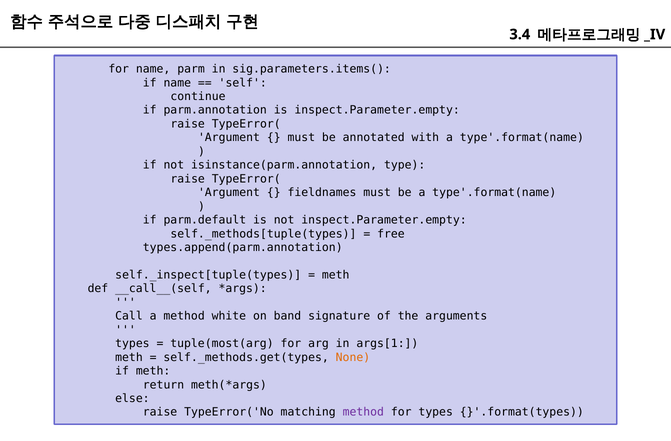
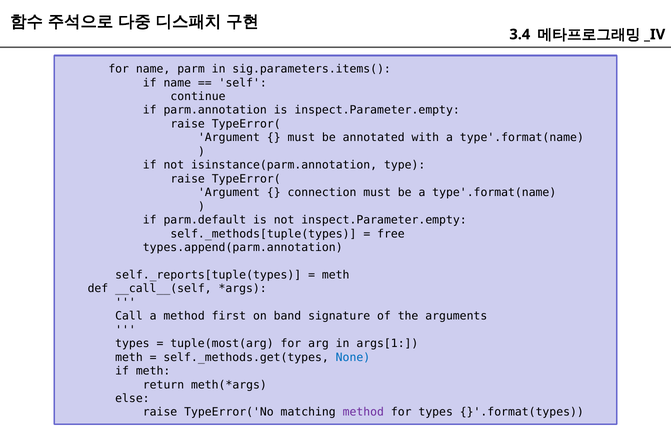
fieldnames: fieldnames -> connection
self._inspect[tuple(types: self._inspect[tuple(types -> self._reports[tuple(types
white: white -> first
None colour: orange -> blue
